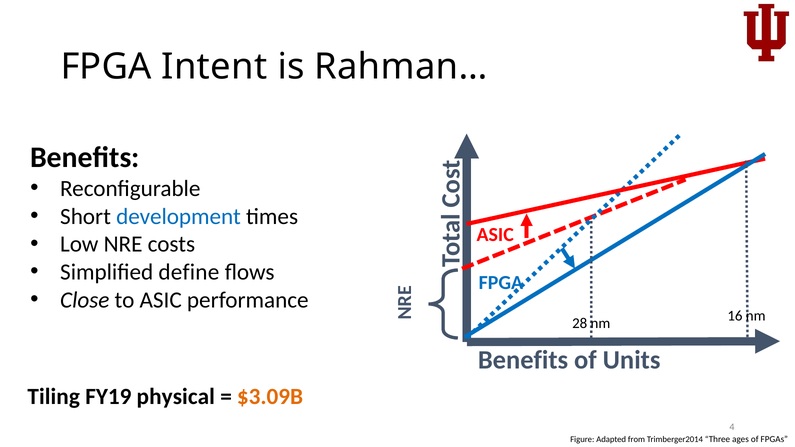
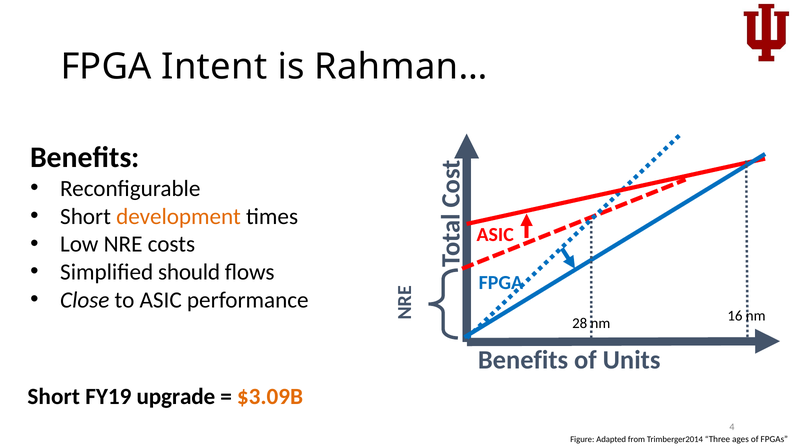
development colour: blue -> orange
define: define -> should
Tiling at (54, 397): Tiling -> Short
physical: physical -> upgrade
